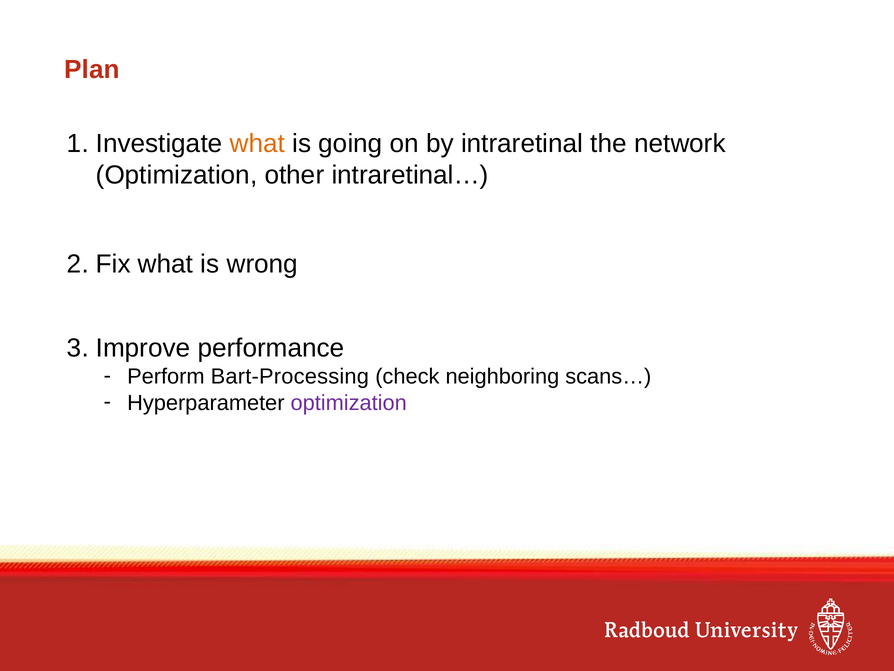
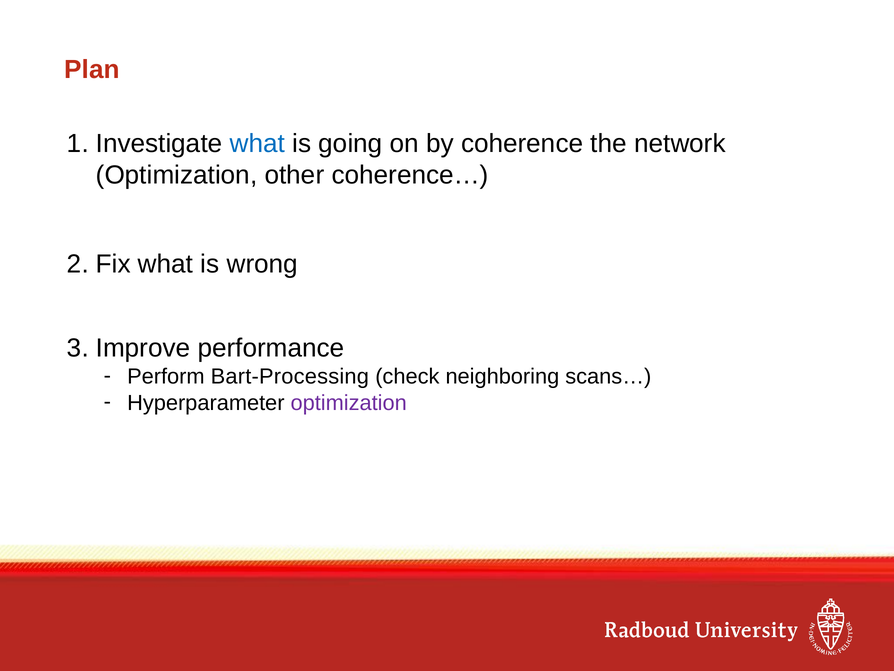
what at (257, 144) colour: orange -> blue
intraretinal: intraretinal -> coherence
intraretinal…: intraretinal… -> coherence…
